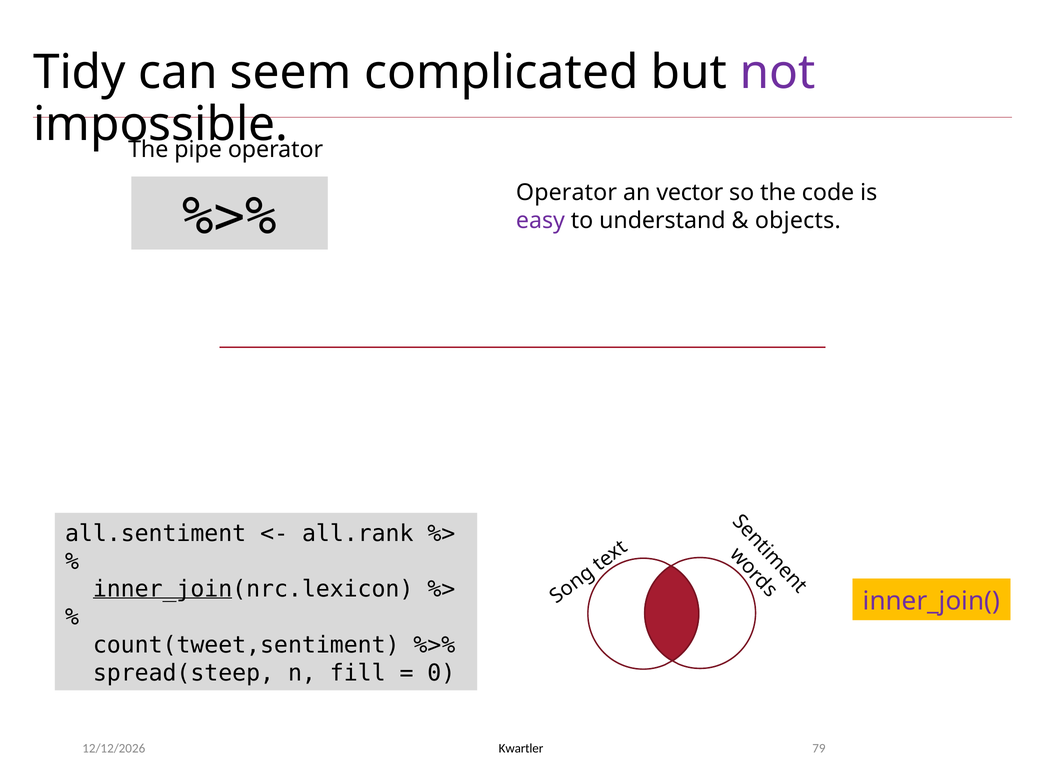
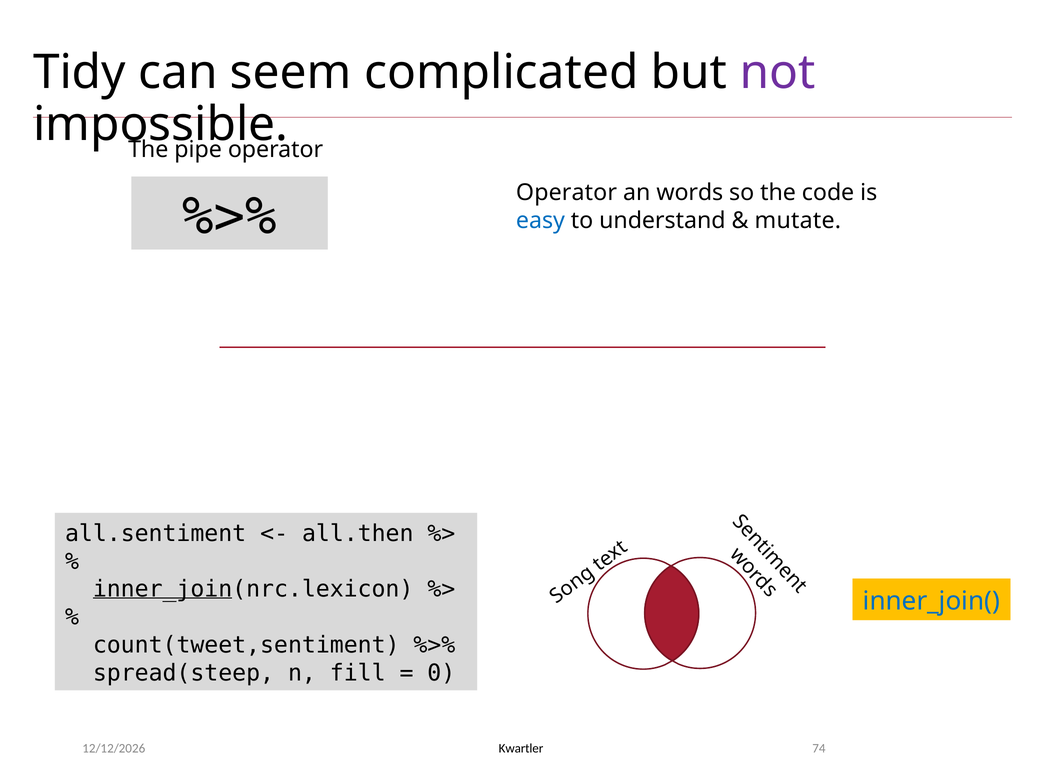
vector: vector -> words
easy colour: purple -> blue
objects: objects -> mutate
all.rank: all.rank -> all.then
inner_join( colour: purple -> blue
79: 79 -> 74
